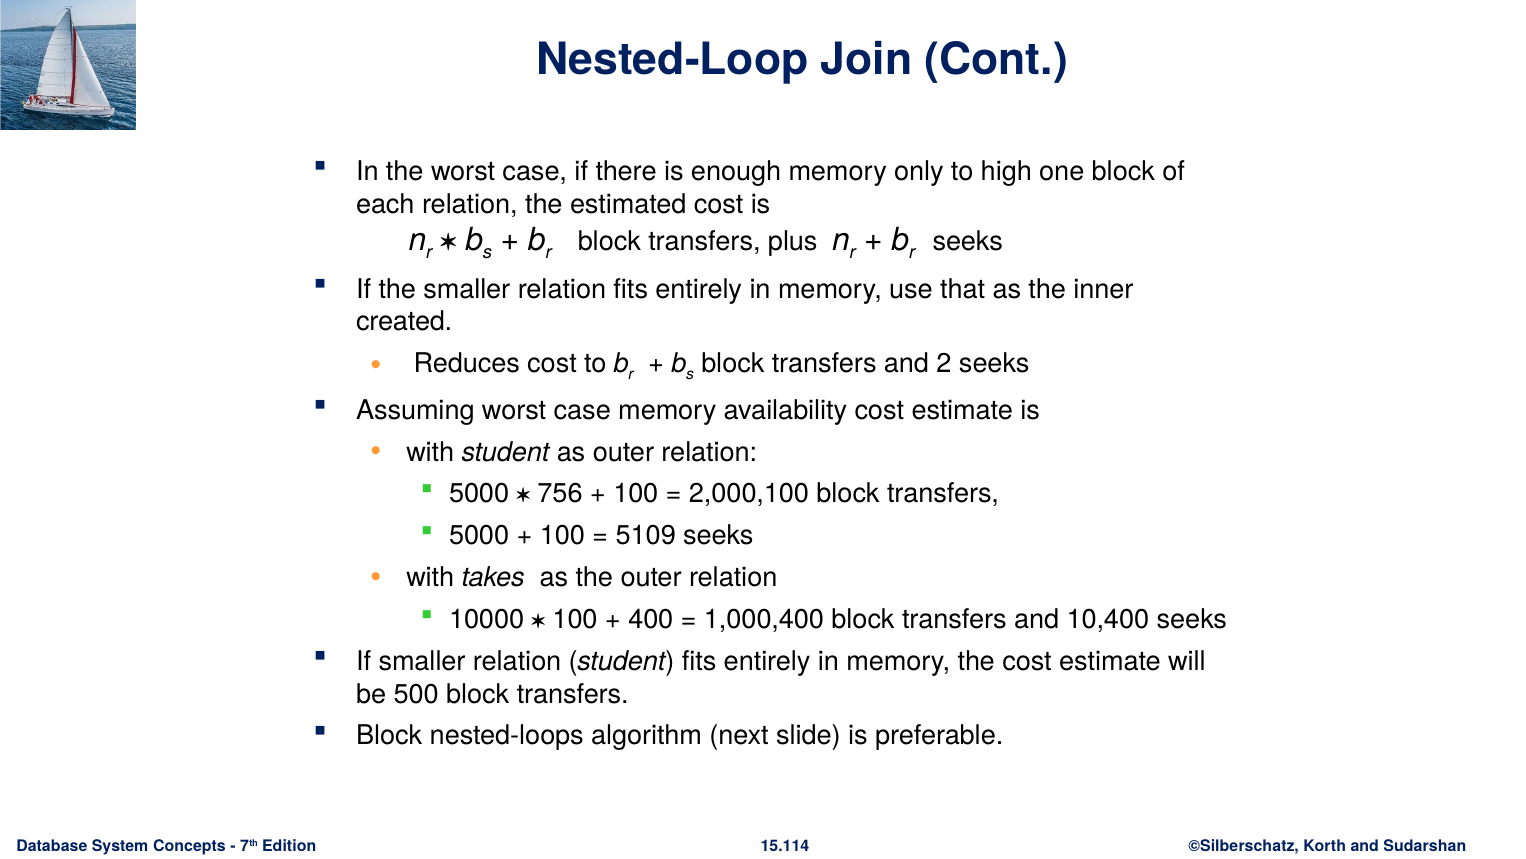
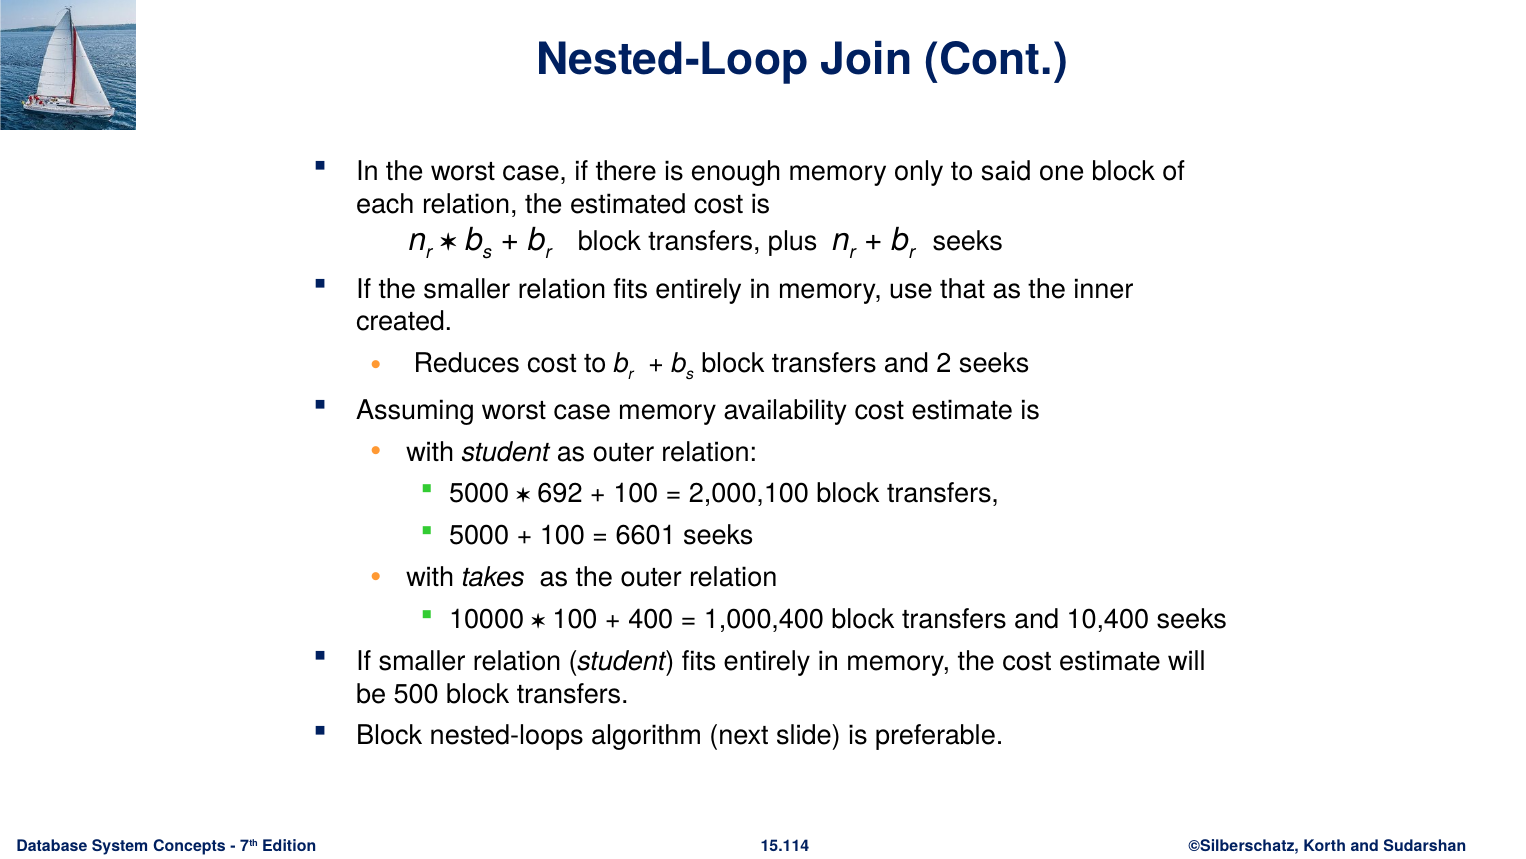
high: high -> said
756: 756 -> 692
5109: 5109 -> 6601
